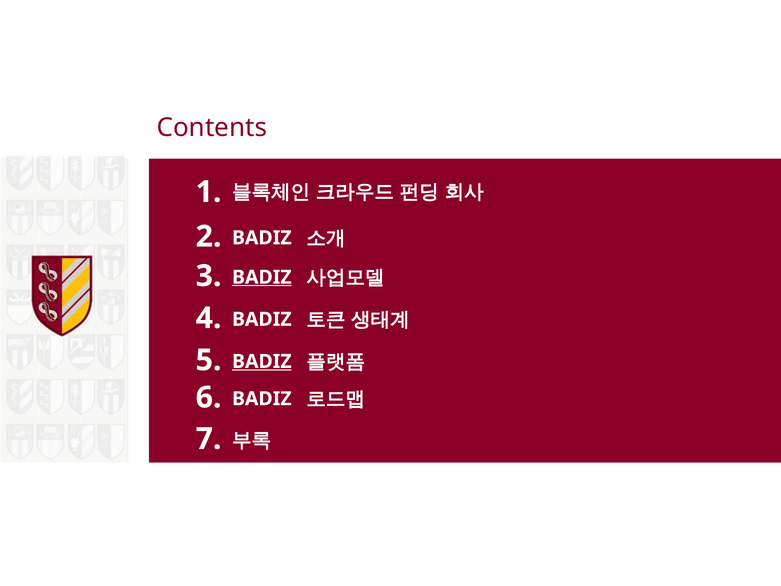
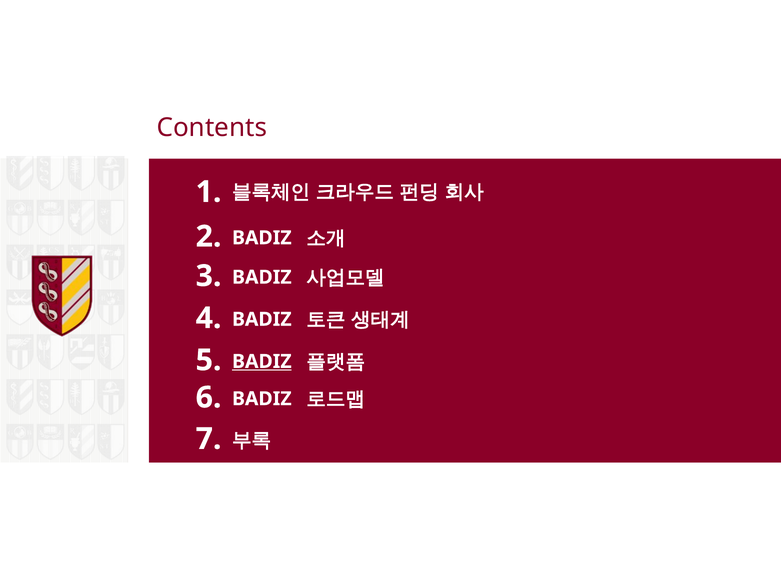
BADIZ at (262, 277) underline: present -> none
